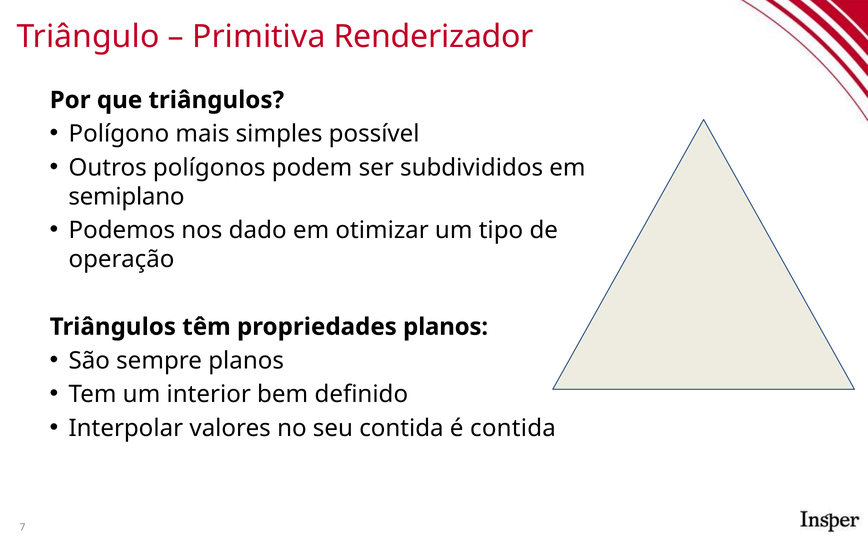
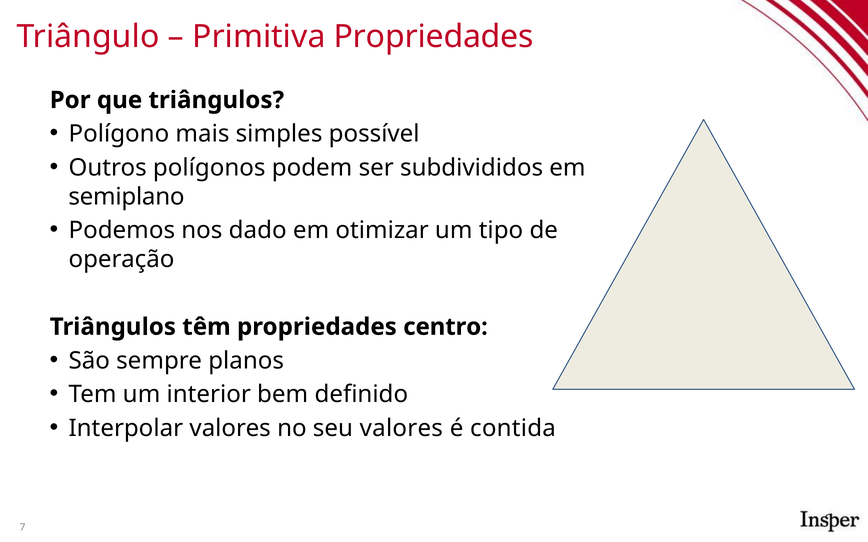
Primitiva Renderizador: Renderizador -> Propriedades
propriedades planos: planos -> centro
seu contida: contida -> valores
